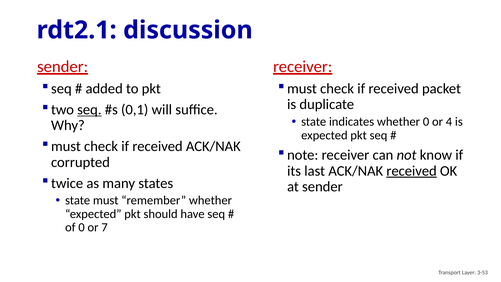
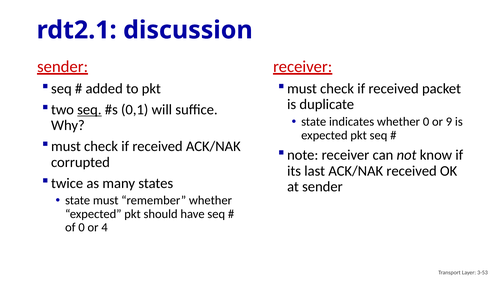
4: 4 -> 9
received at (412, 171) underline: present -> none
7: 7 -> 4
